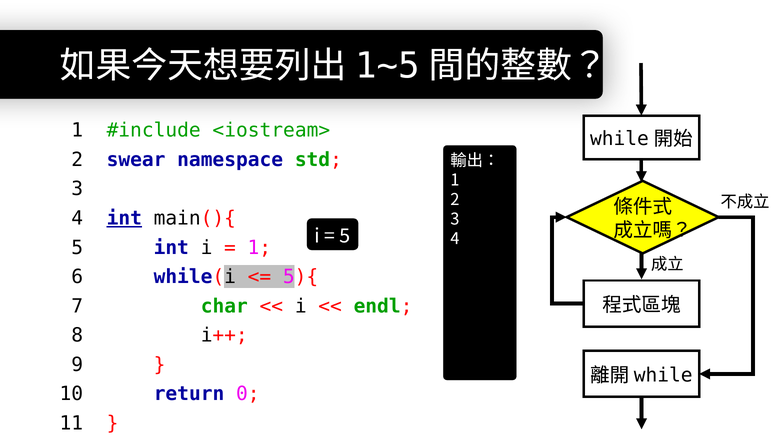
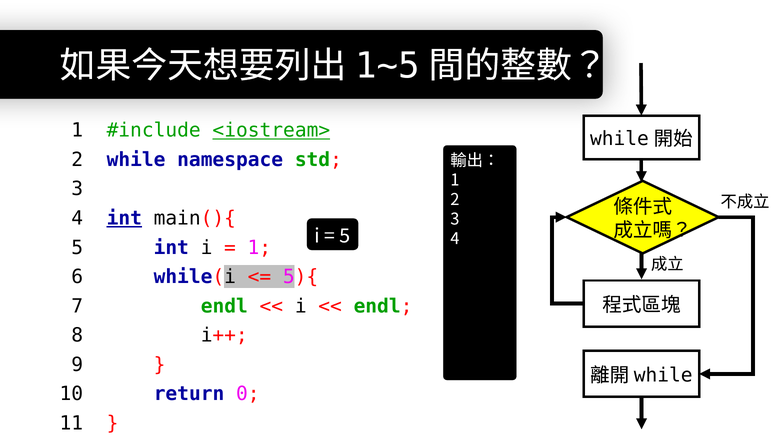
<iostream> underline: none -> present
2 swear: swear -> while
7 char: char -> endl
